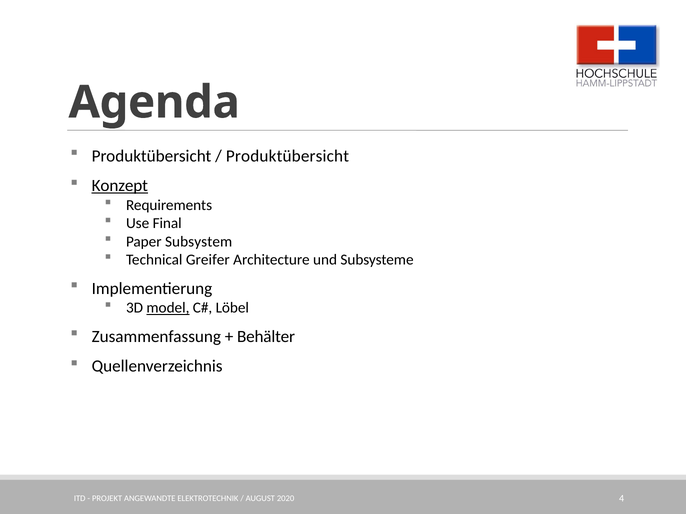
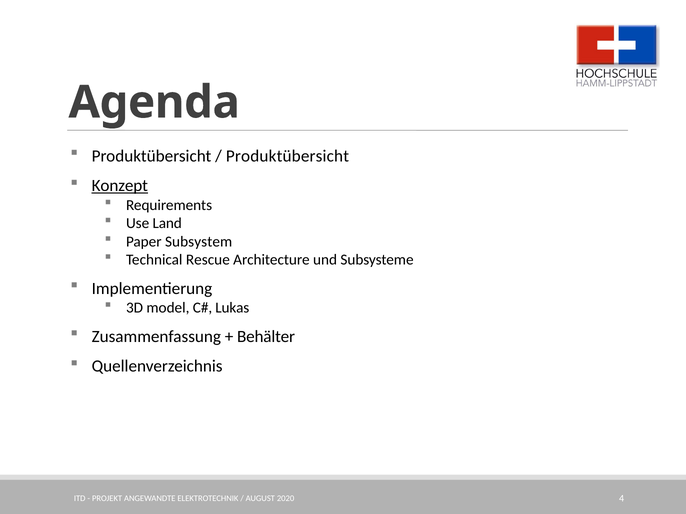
Final: Final -> Land
Greifer: Greifer -> Rescue
model underline: present -> none
Löbel: Löbel -> Lukas
